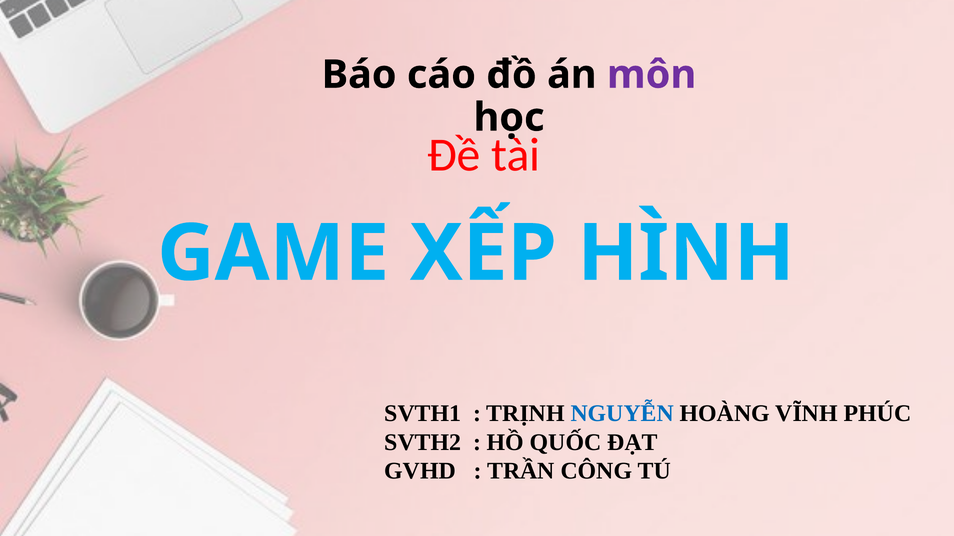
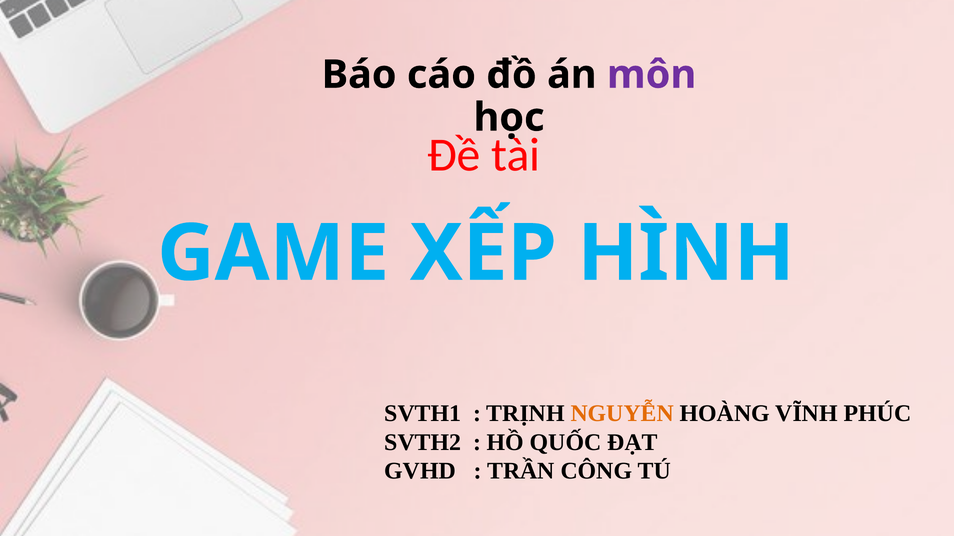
NGUYỄN colour: blue -> orange
